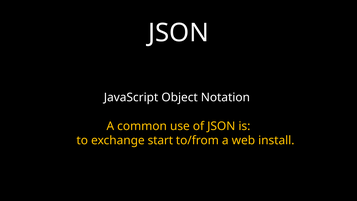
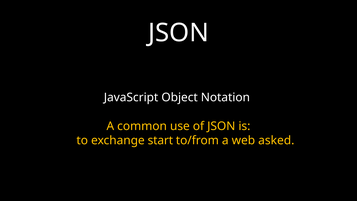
install: install -> asked
